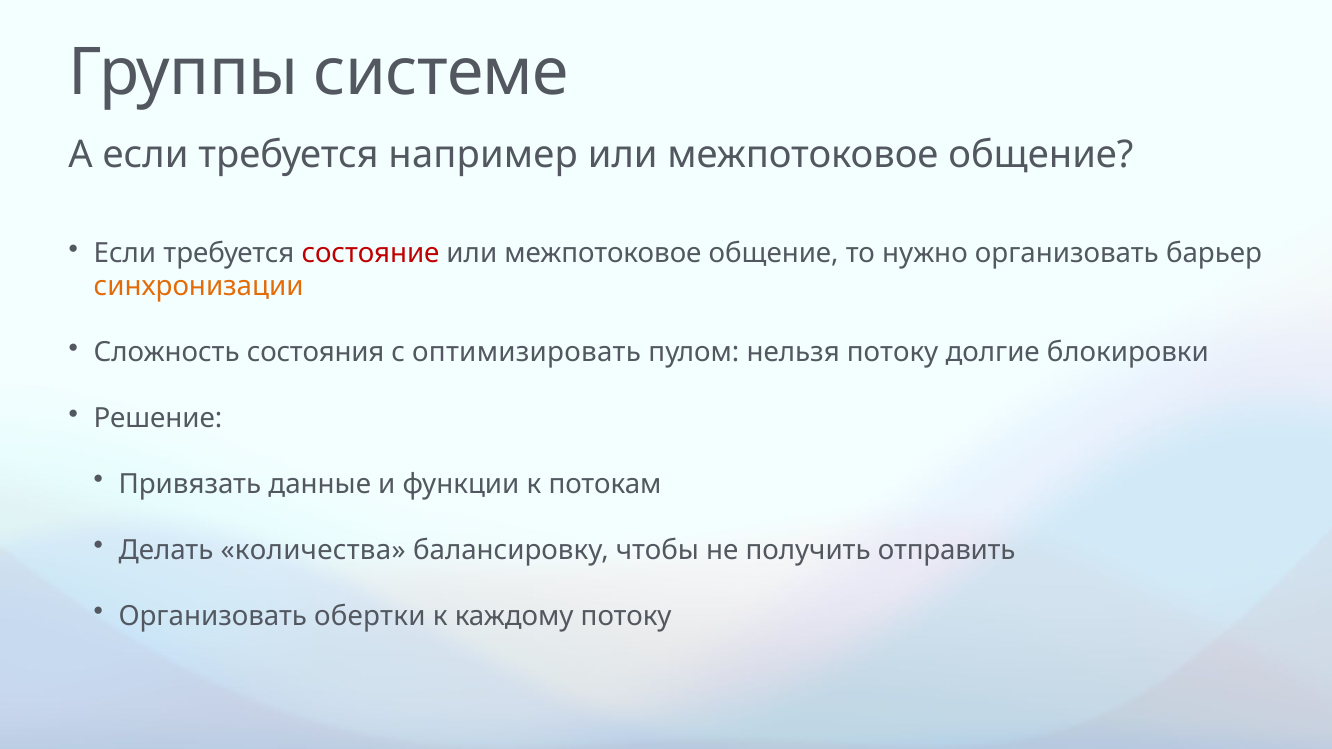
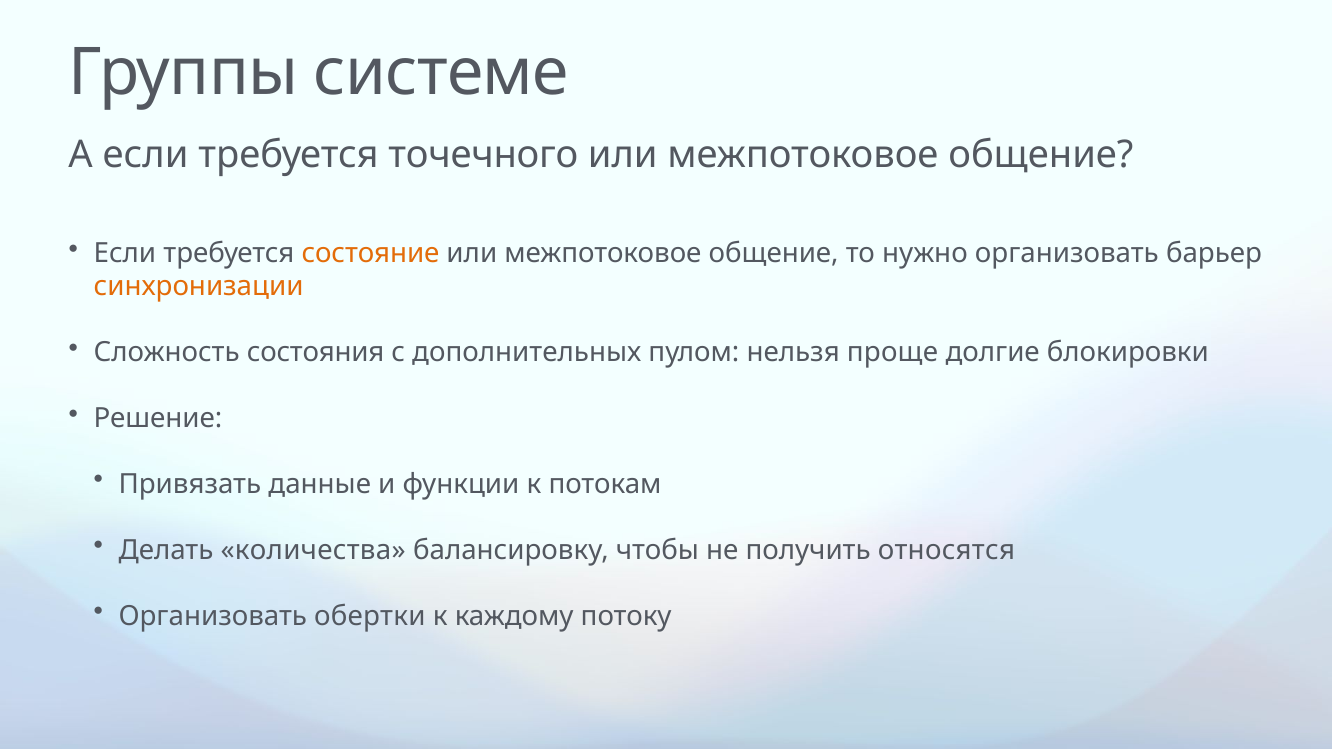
например: например -> точечного
состояние colour: red -> orange
оптимизировать: оптимизировать -> дополнительных
нельзя потоку: потоку -> проще
отправить: отправить -> относятся
